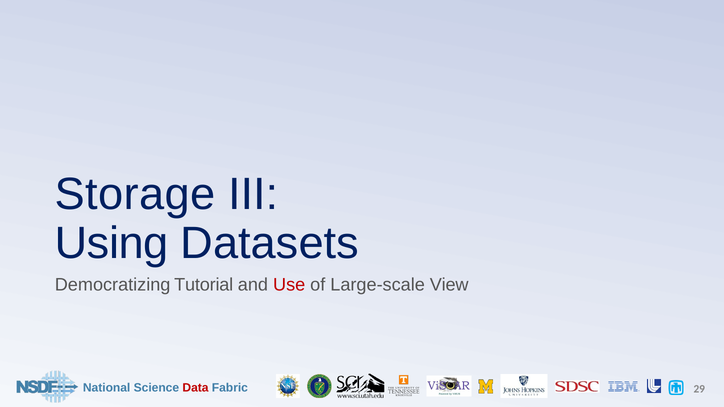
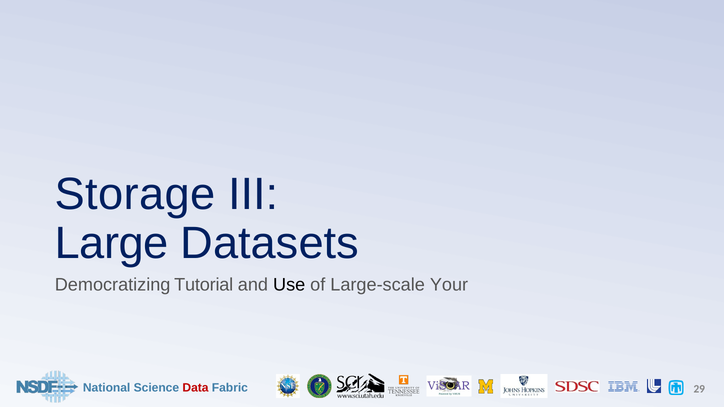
Using: Using -> Large
Use colour: red -> black
View: View -> Your
